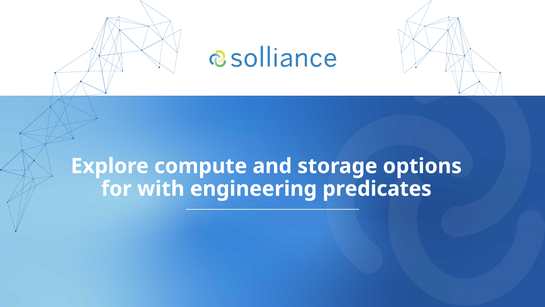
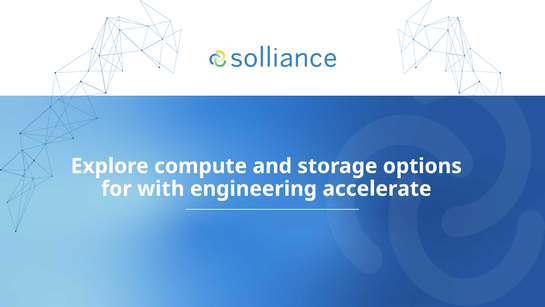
predicates: predicates -> accelerate
